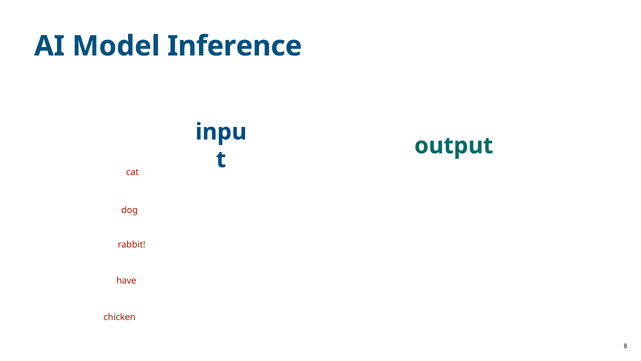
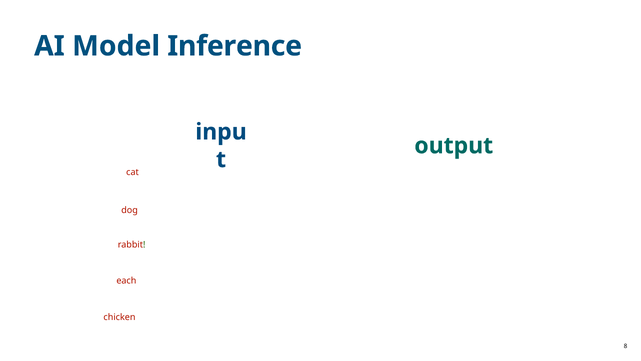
have: have -> each
